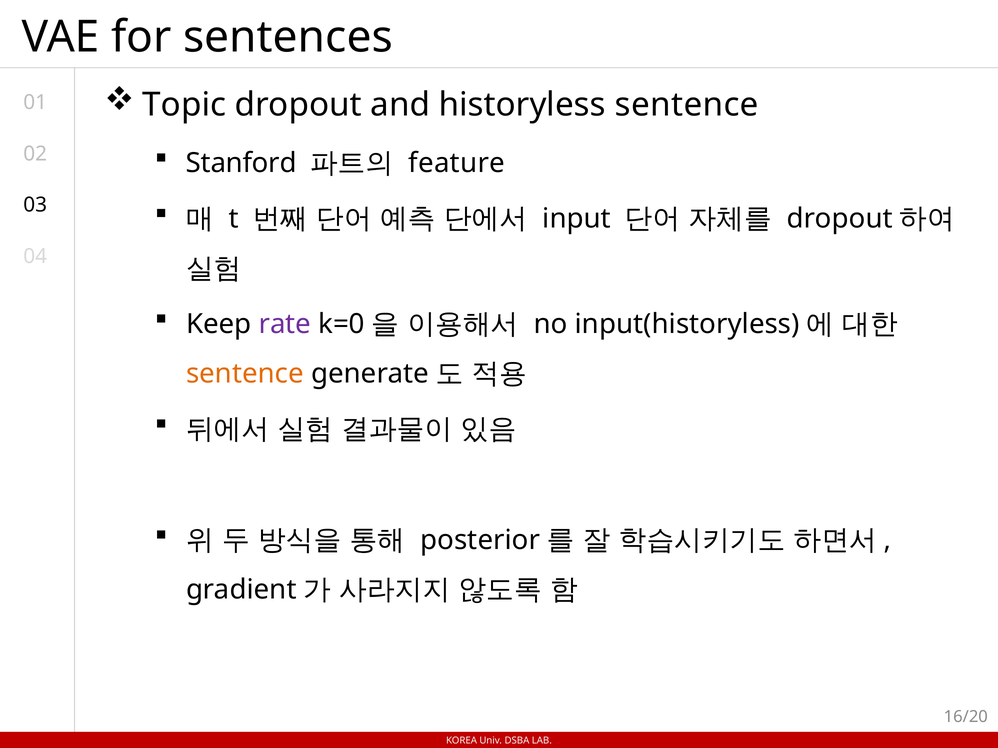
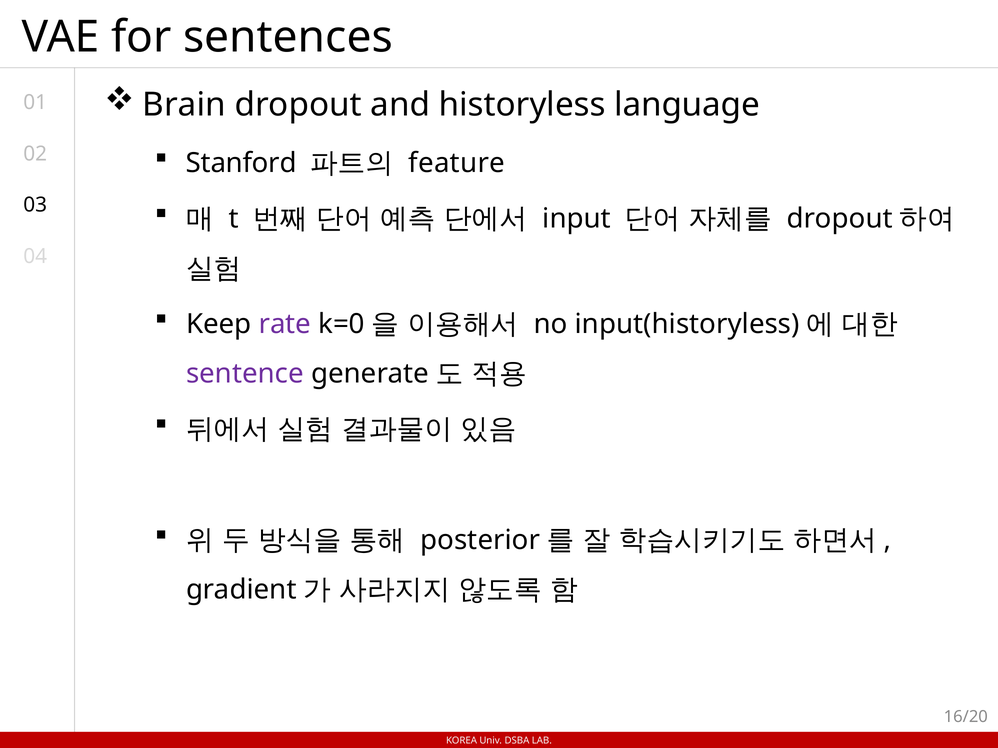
Topic: Topic -> Brain
historyless sentence: sentence -> language
sentence at (245, 374) colour: orange -> purple
